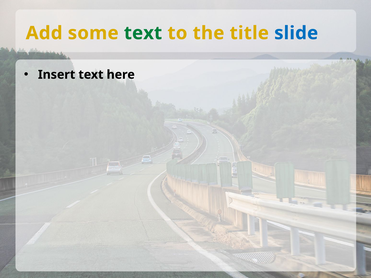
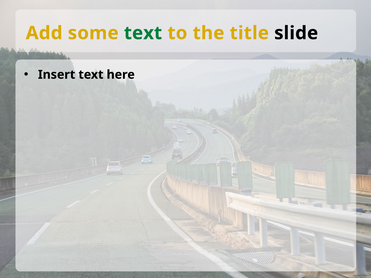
slide colour: blue -> black
